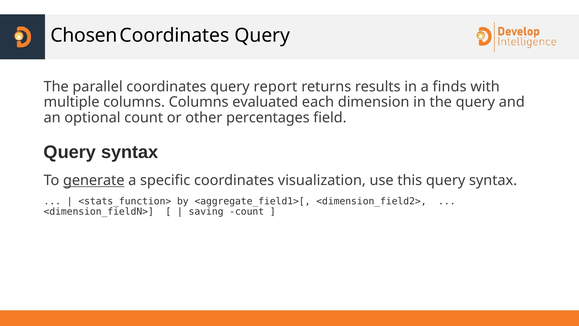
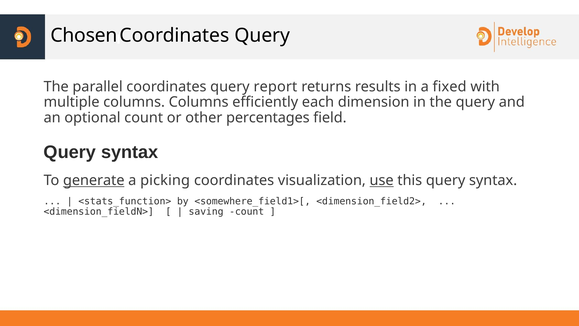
finds: finds -> fixed
evaluated: evaluated -> efficiently
specific: specific -> picking
use underline: none -> present
<aggregate_field1>[: <aggregate_field1>[ -> <somewhere_field1>[
